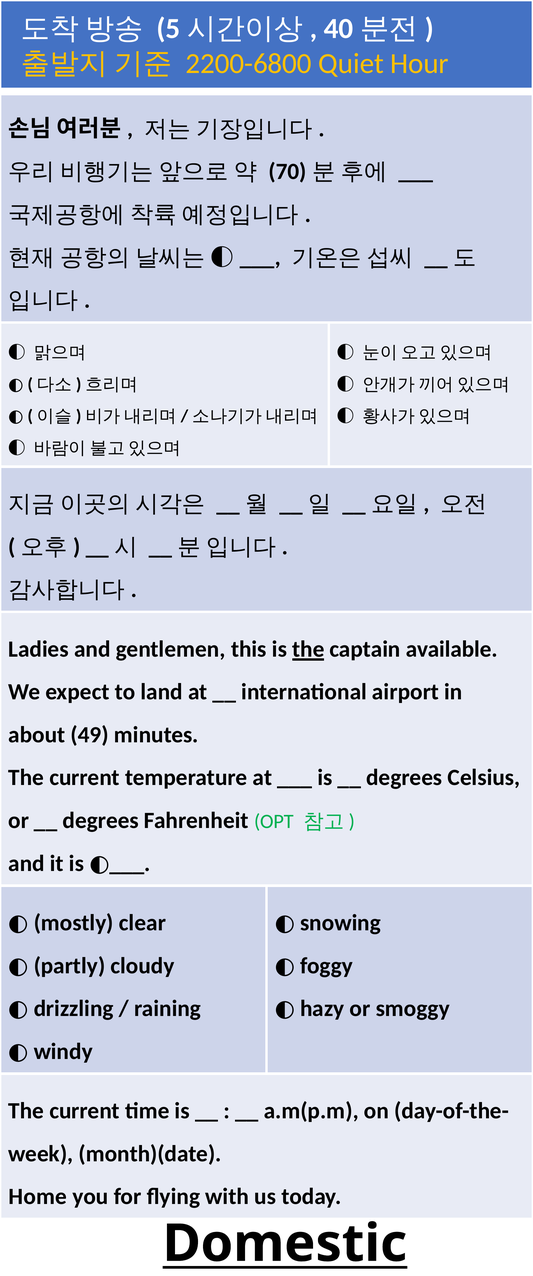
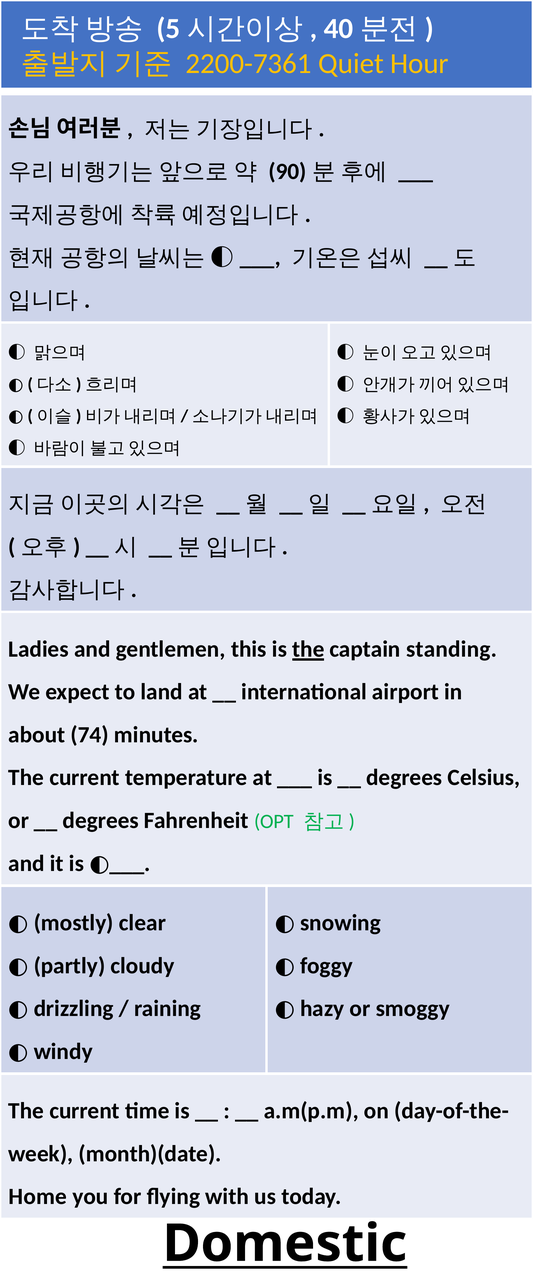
2200-6800: 2200-6800 -> 2200-7361
70: 70 -> 90
available: available -> standing
49: 49 -> 74
